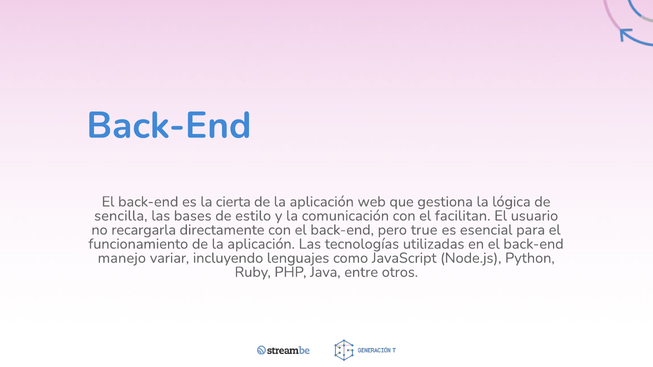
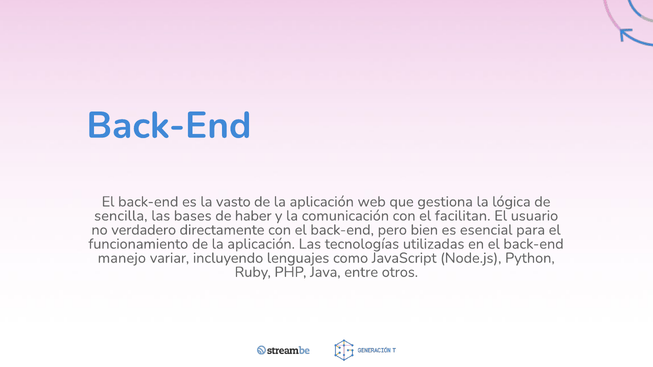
cierta: cierta -> vasto
estilo: estilo -> haber
recargarla: recargarla -> verdadero
true: true -> bien
